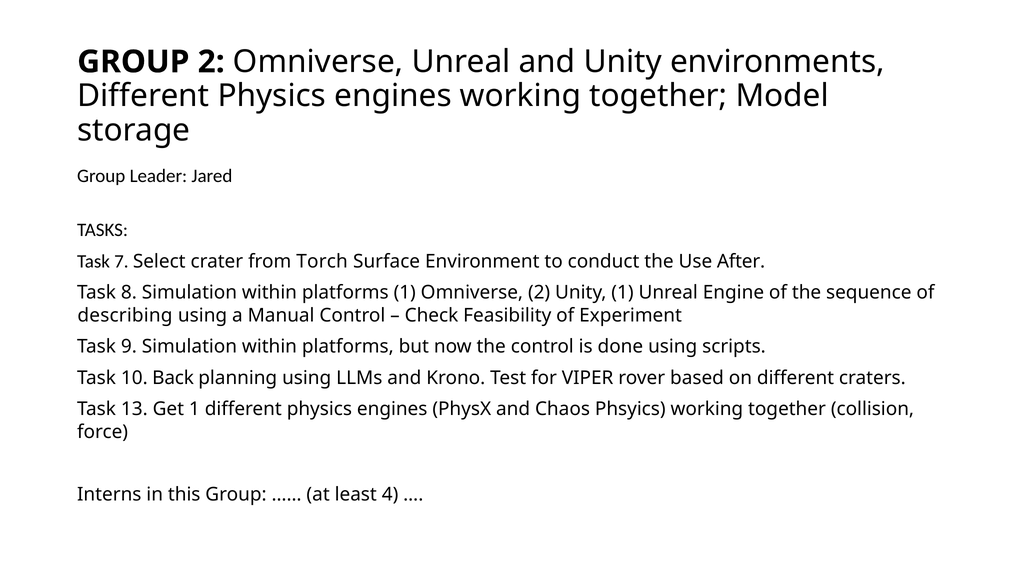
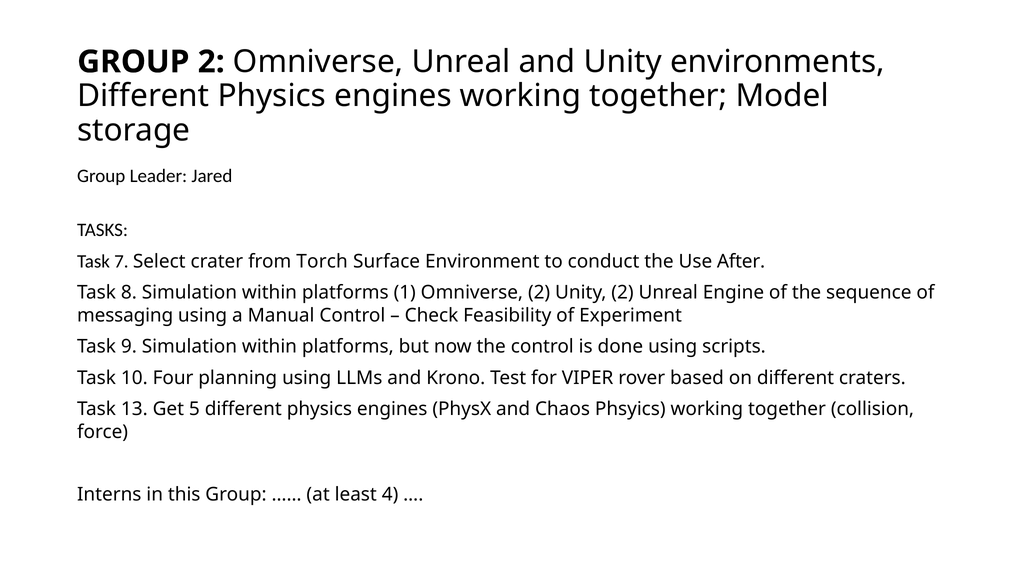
Unity 1: 1 -> 2
describing: describing -> messaging
Back: Back -> Four
Get 1: 1 -> 5
